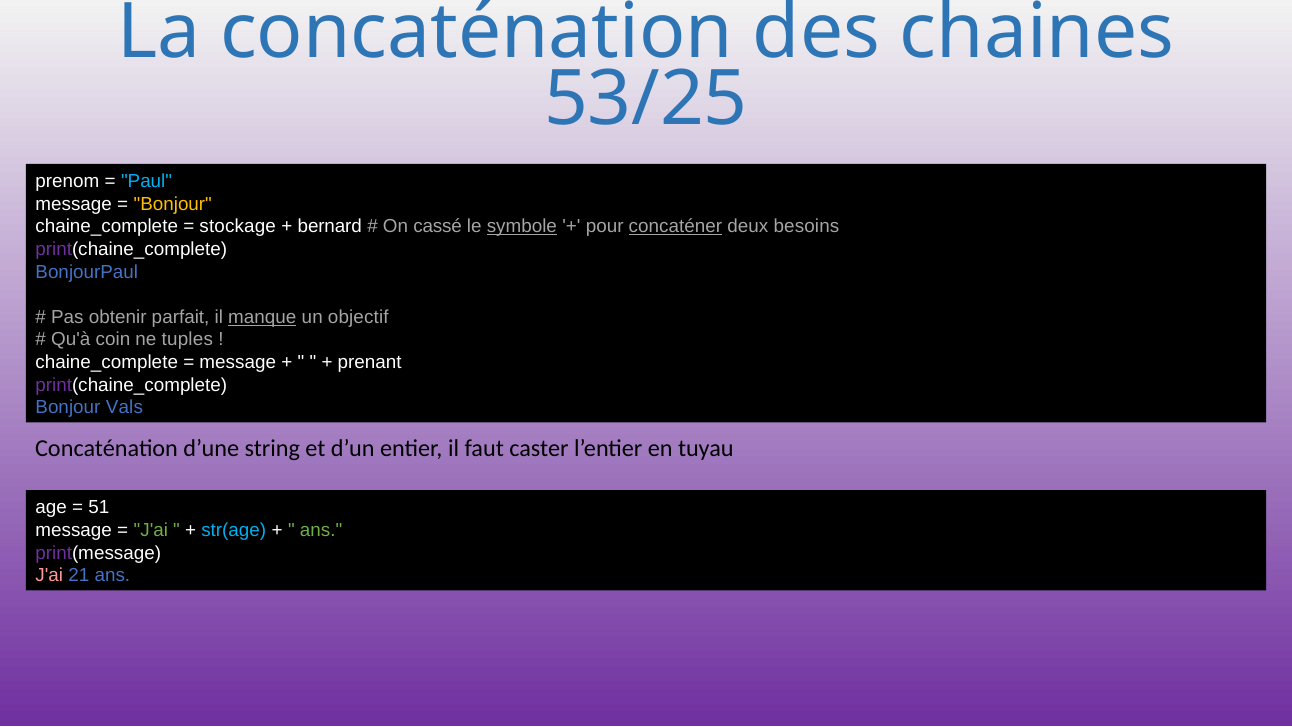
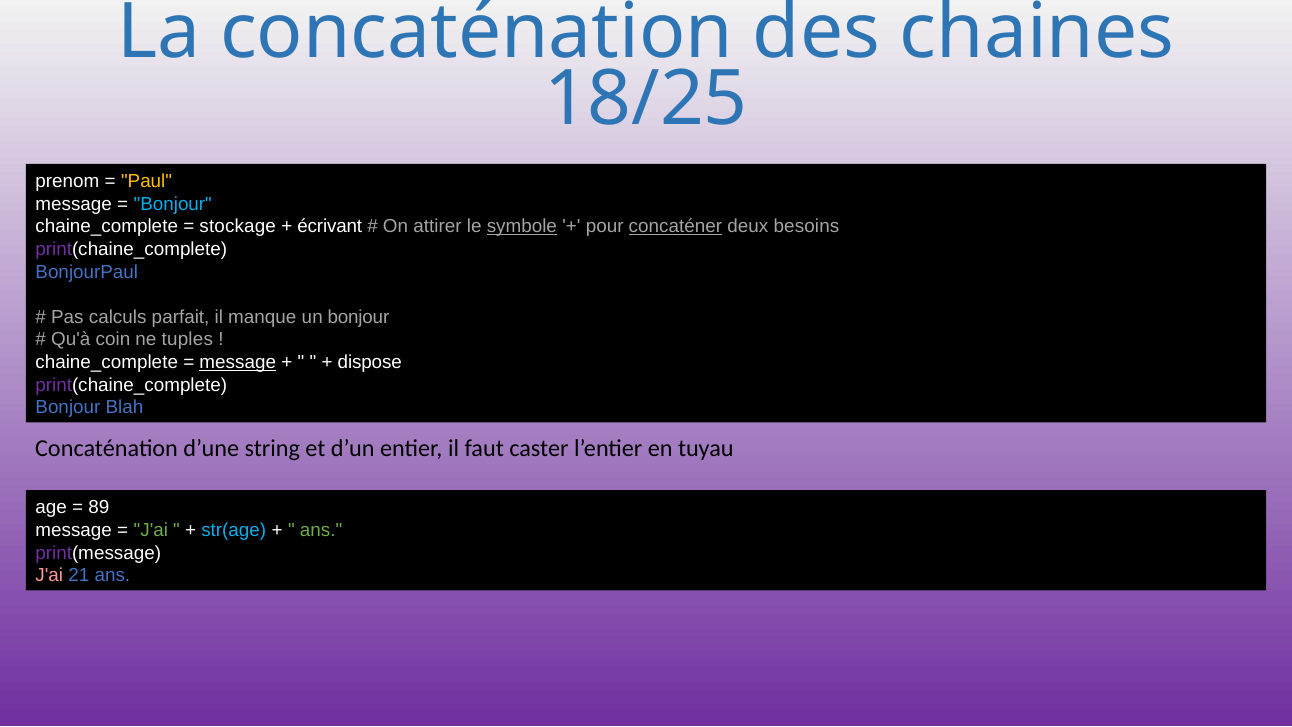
53/25: 53/25 -> 18/25
Paul colour: light blue -> yellow
Bonjour at (173, 204) colour: yellow -> light blue
bernard: bernard -> écrivant
cassé: cassé -> attirer
obtenir: obtenir -> calculs
manque underline: present -> none
un objectif: objectif -> bonjour
message at (238, 362) underline: none -> present
prenant: prenant -> dispose
Vals: Vals -> Blah
51: 51 -> 89
